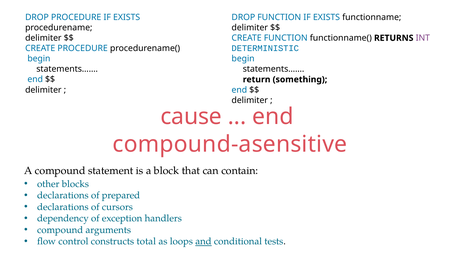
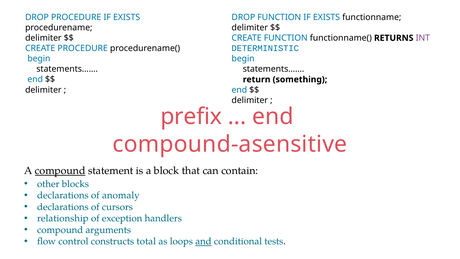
cause: cause -> prefix
compound at (60, 171) underline: none -> present
prepared: prepared -> anomaly
dependency: dependency -> relationship
